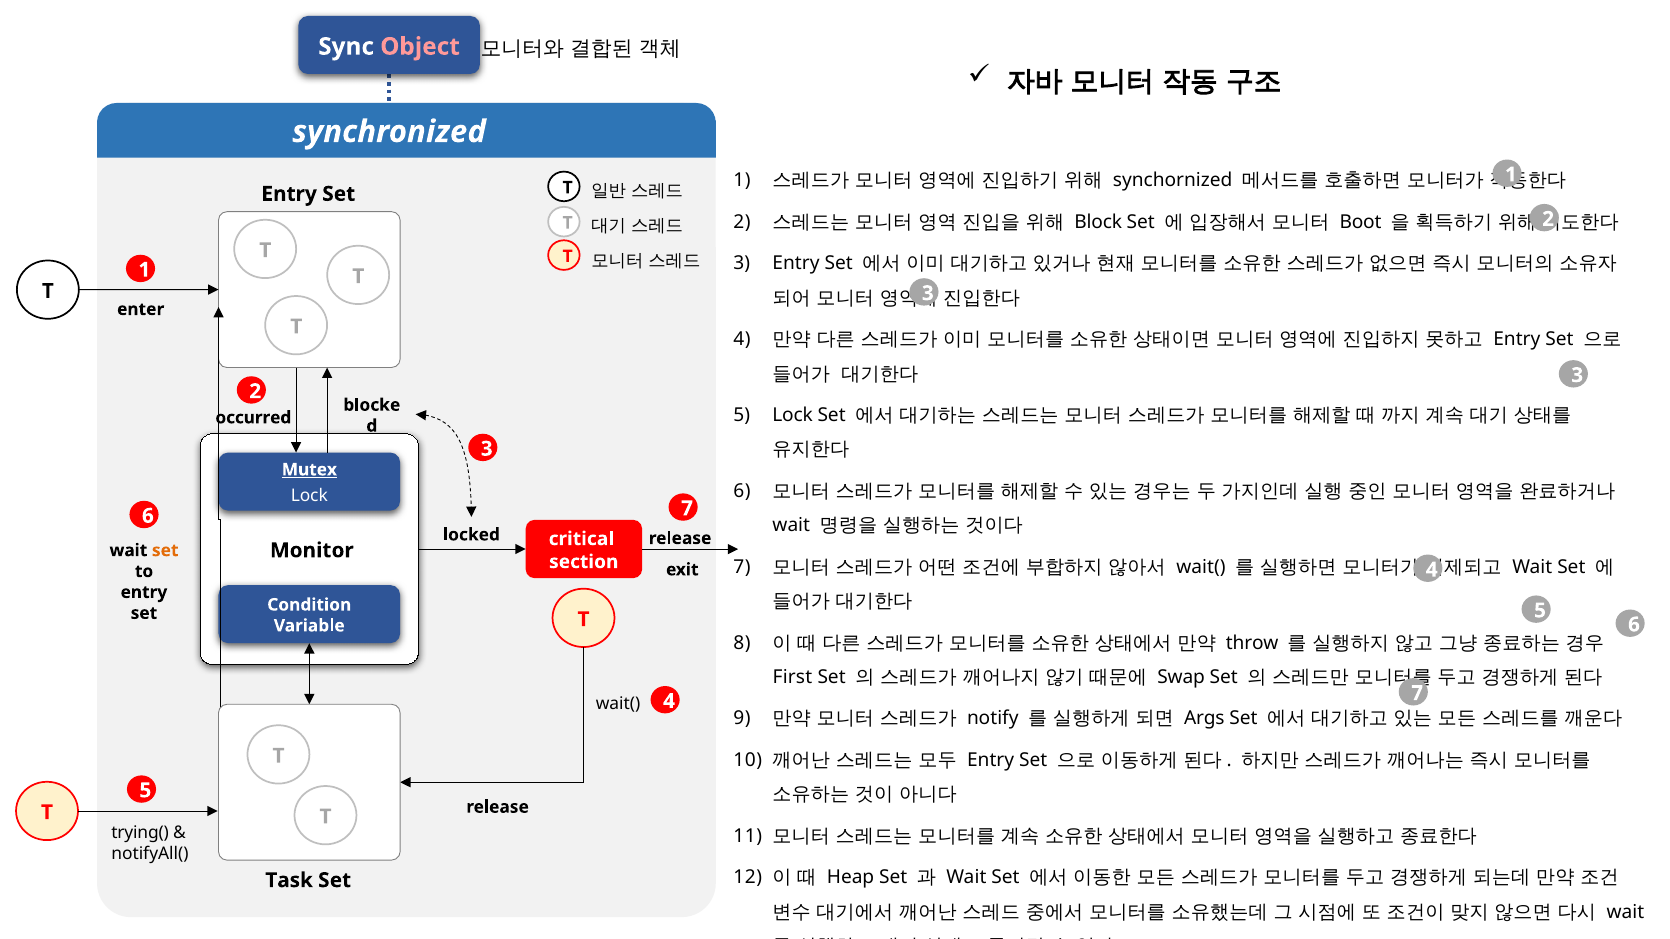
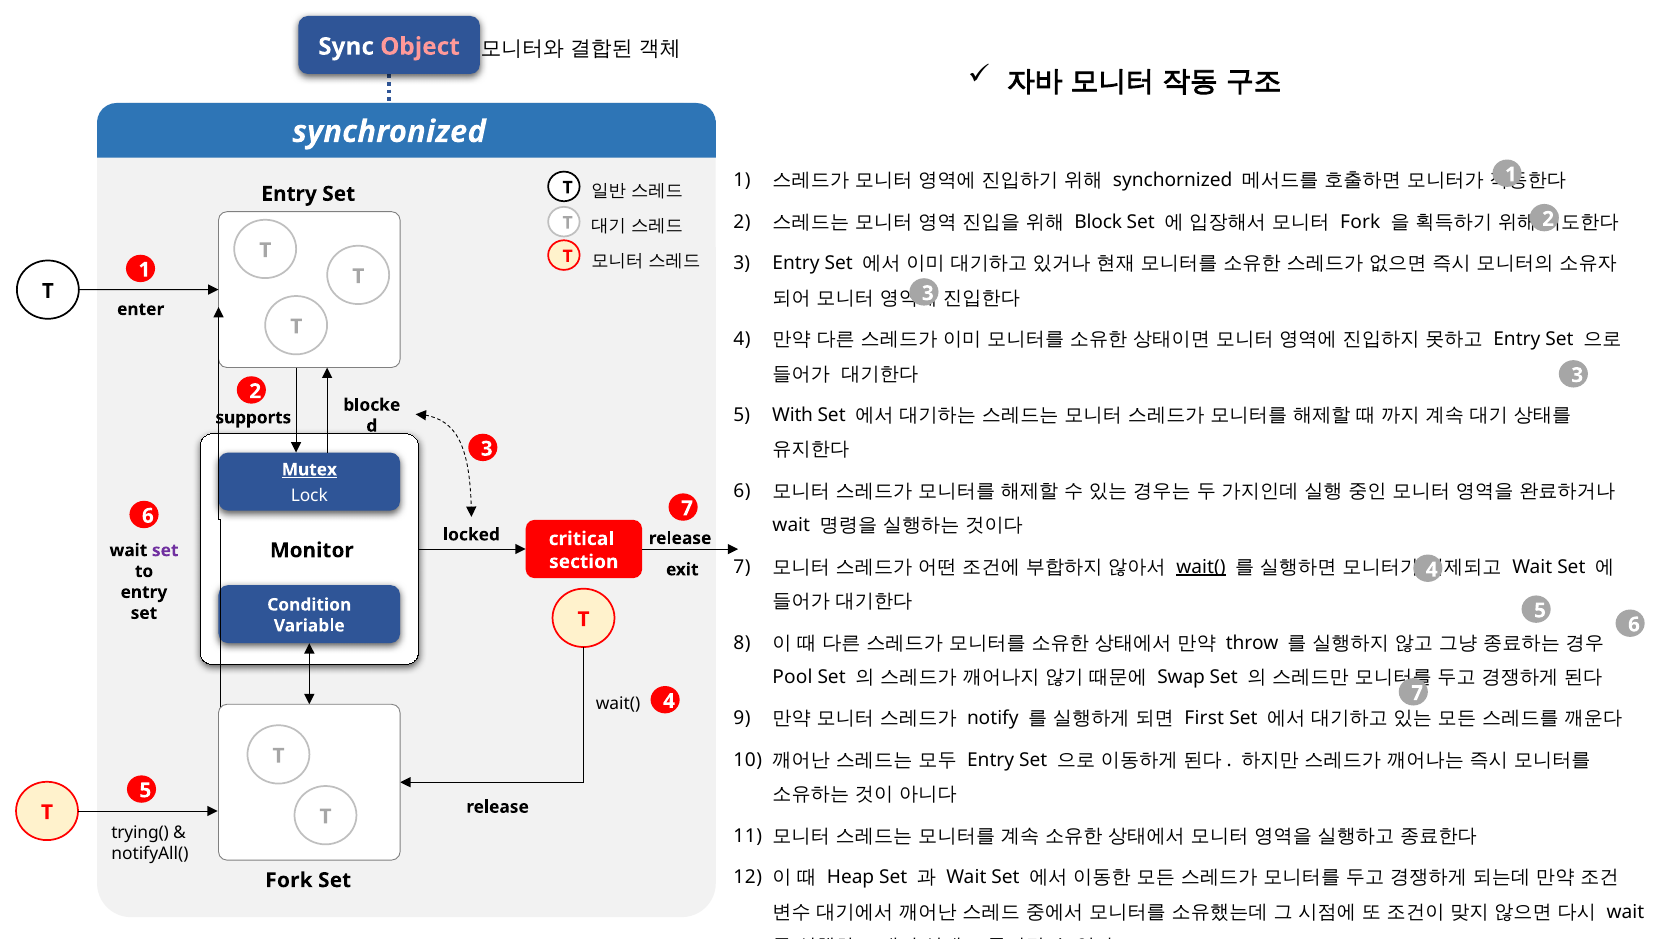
Boot at (1361, 222): Boot -> Fork
5 Lock: Lock -> With
occurred: occurred -> supports
set at (165, 551) colour: orange -> purple
wait( at (1201, 567) underline: none -> present
First: First -> Pool
Args: Args -> First
Task at (289, 881): Task -> Fork
